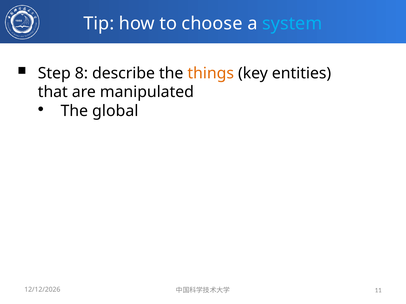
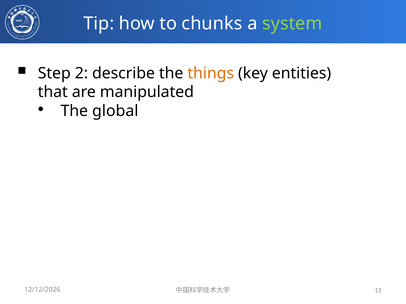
choose: choose -> chunks
system colour: light blue -> light green
8: 8 -> 2
